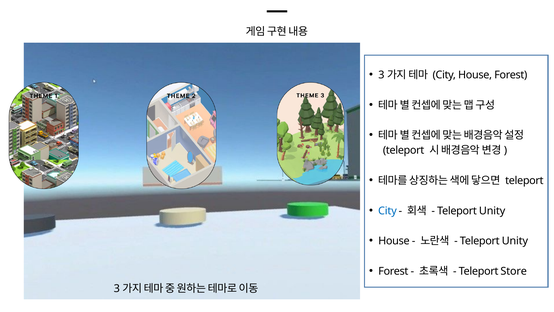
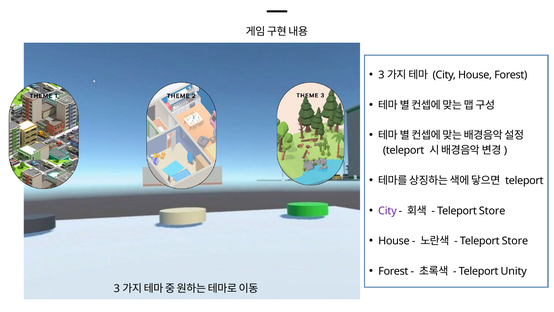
City at (387, 211) colour: blue -> purple
Unity at (492, 211): Unity -> Store
Unity at (515, 241): Unity -> Store
Store: Store -> Unity
